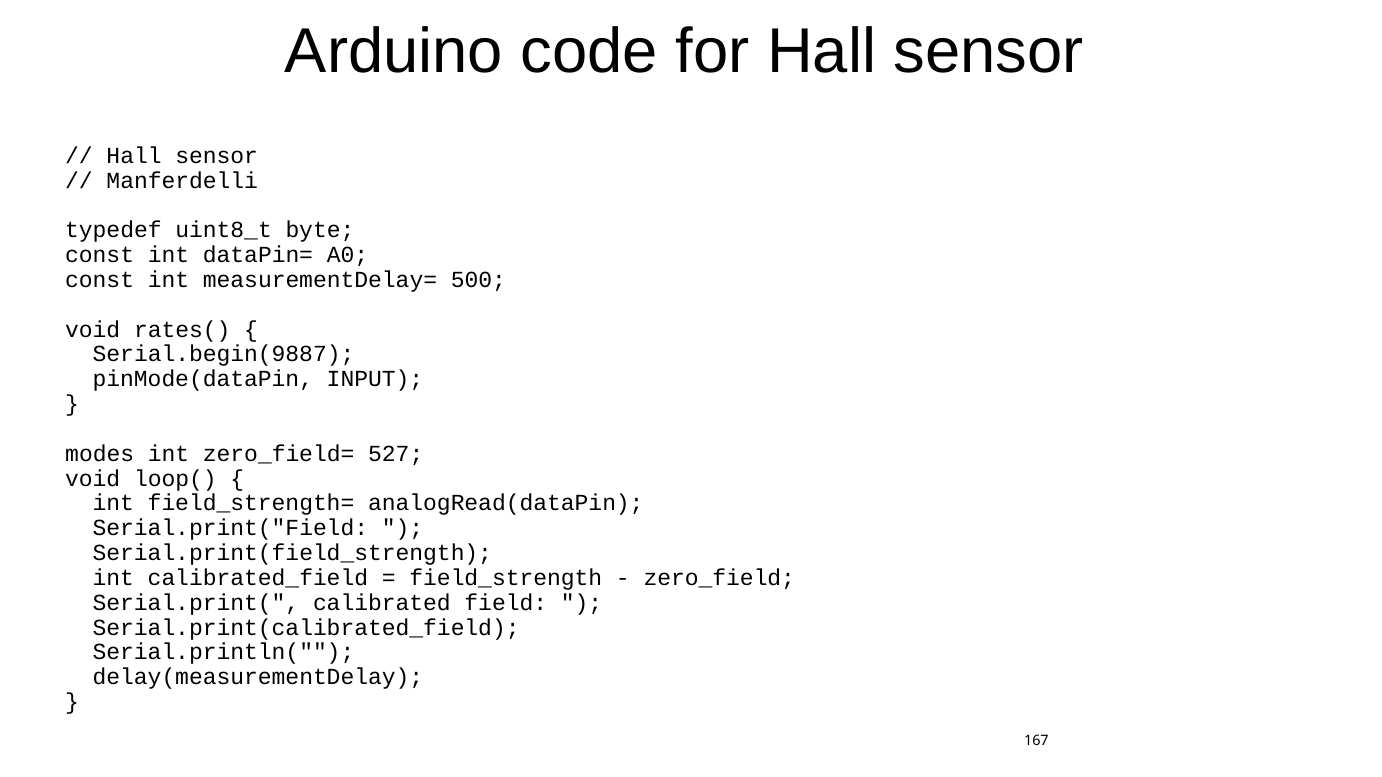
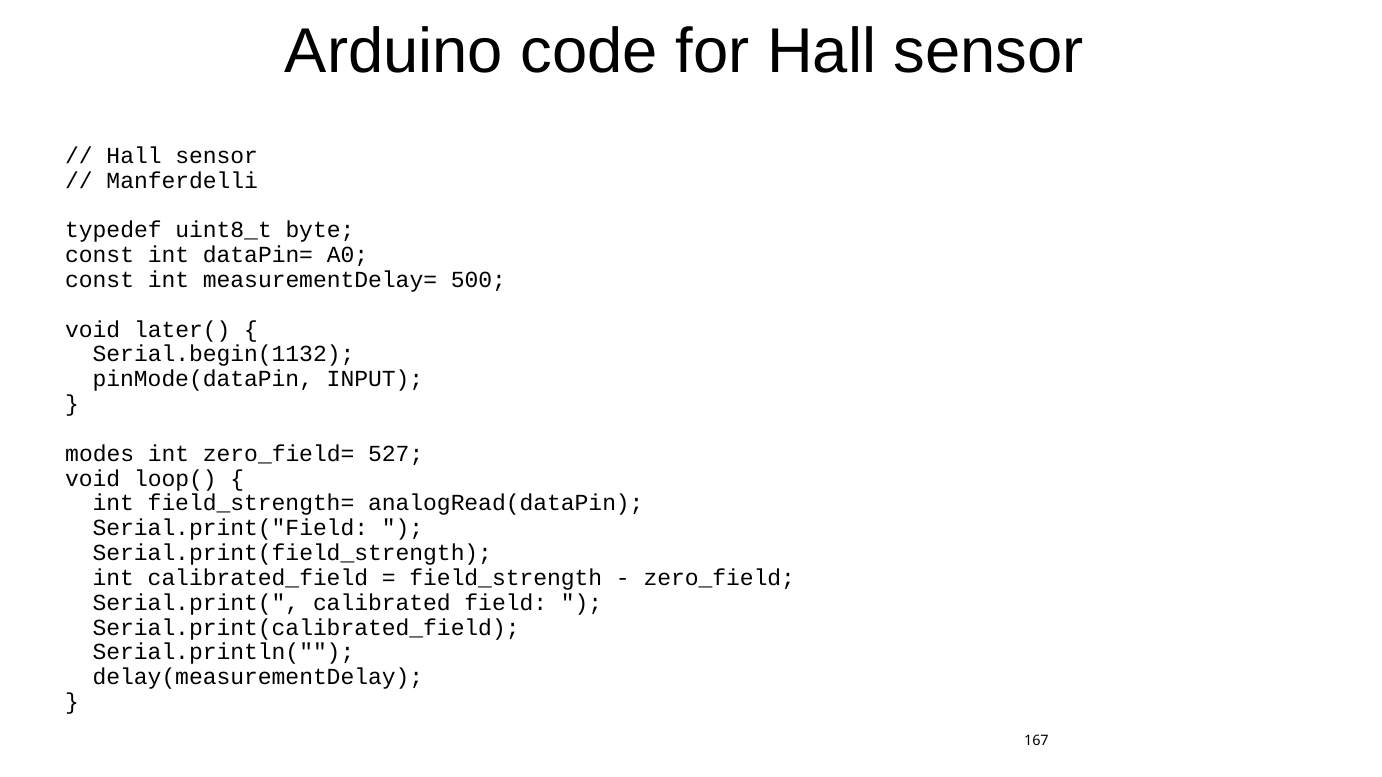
rates(: rates( -> later(
Serial.begin(9887: Serial.begin(9887 -> Serial.begin(1132
